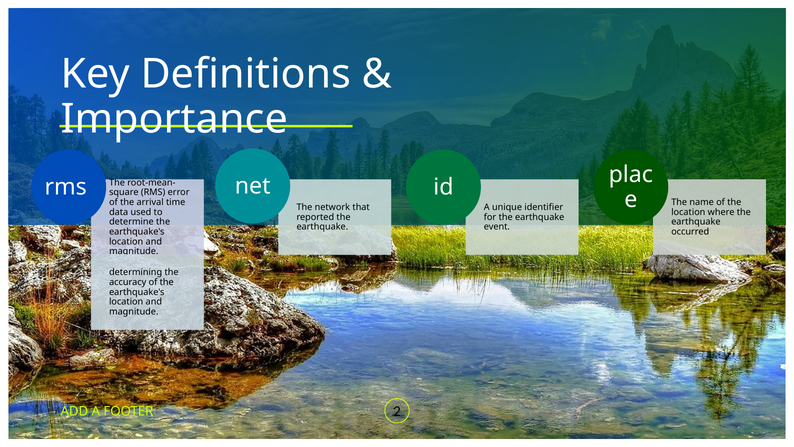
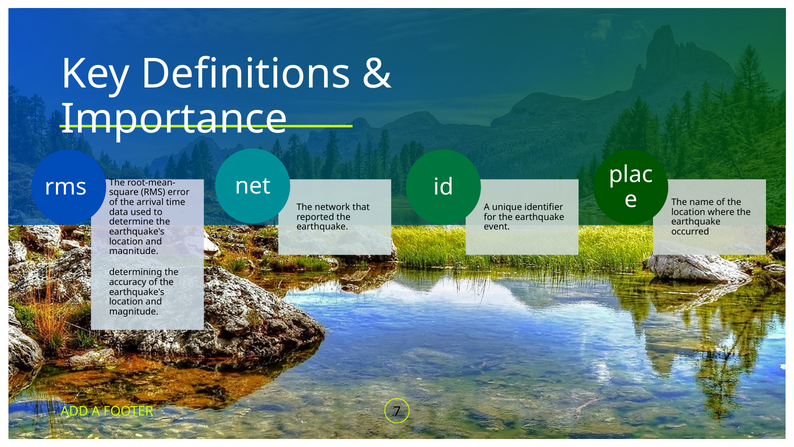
2: 2 -> 7
